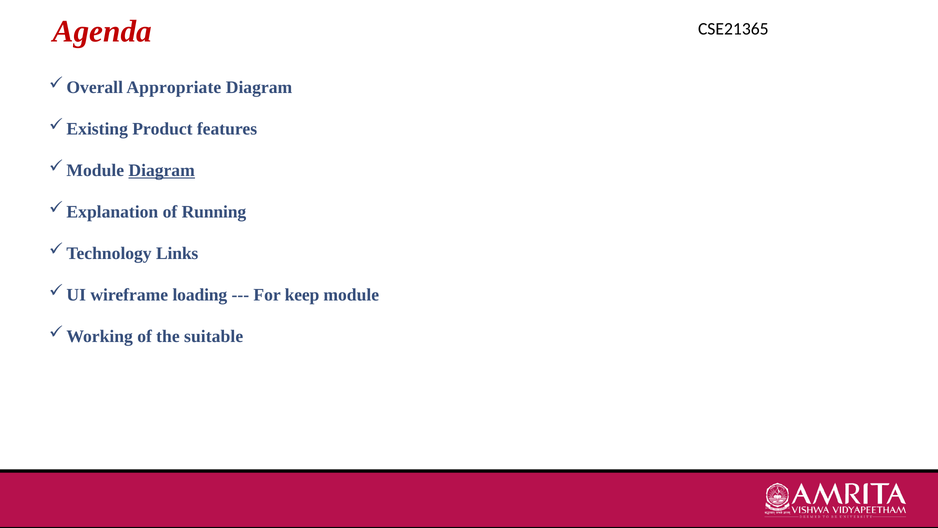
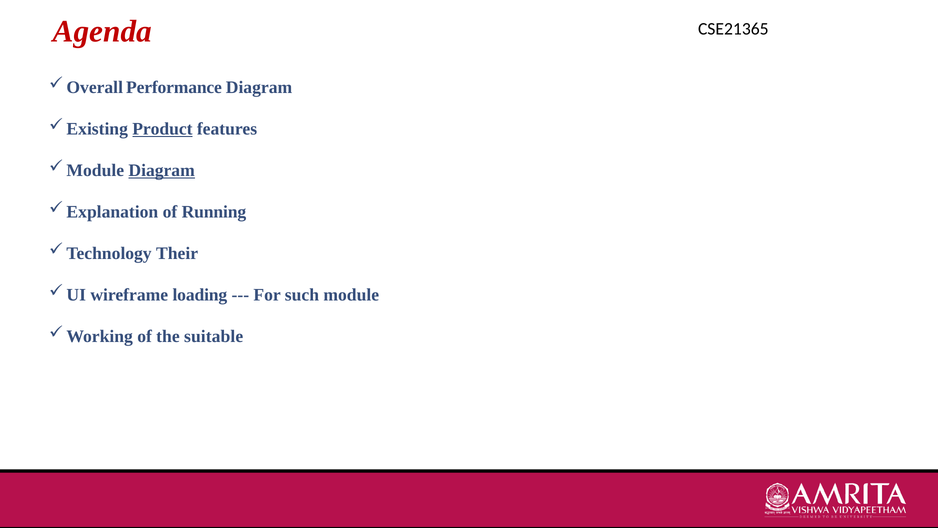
Appropriate: Appropriate -> Performance
Product underline: none -> present
Links: Links -> Their
keep: keep -> such
